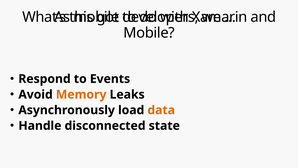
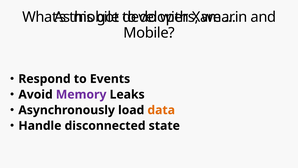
Memory colour: orange -> purple
